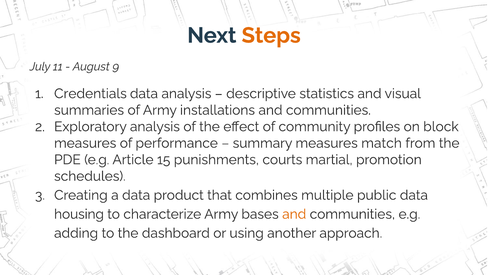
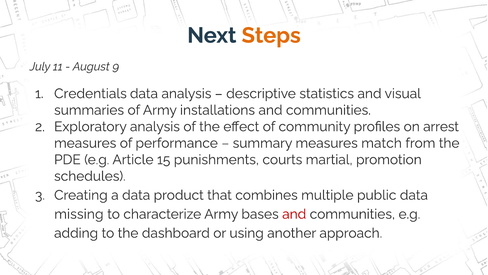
block: block -> arrest
housing: housing -> missing
and at (294, 214) colour: orange -> red
